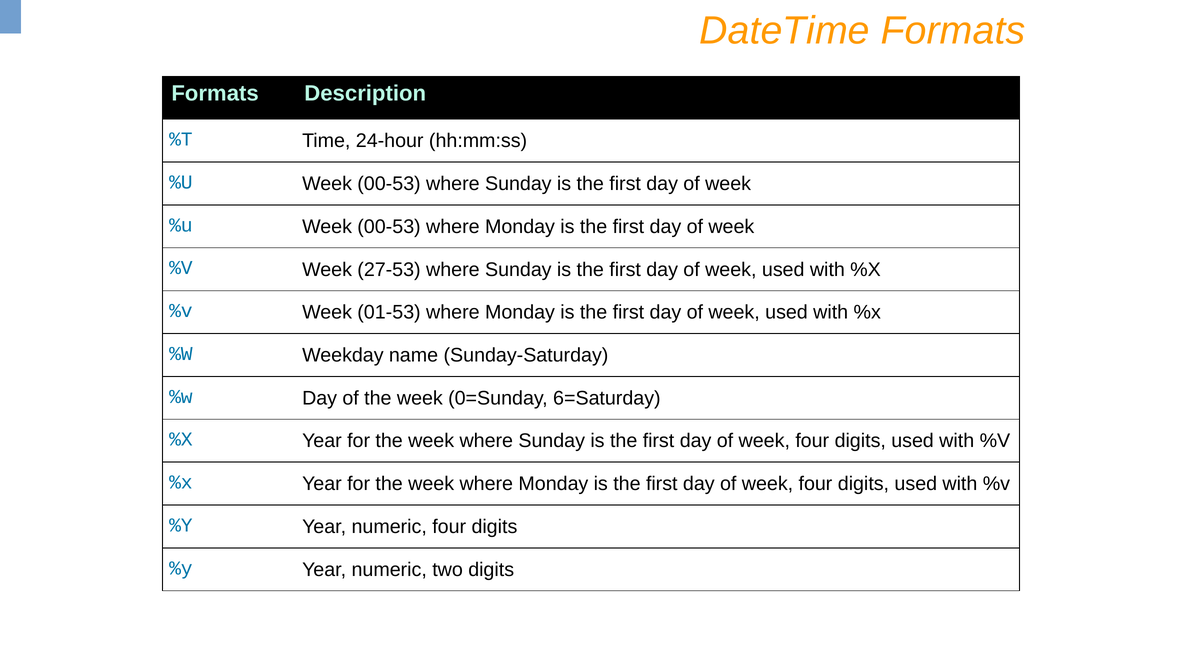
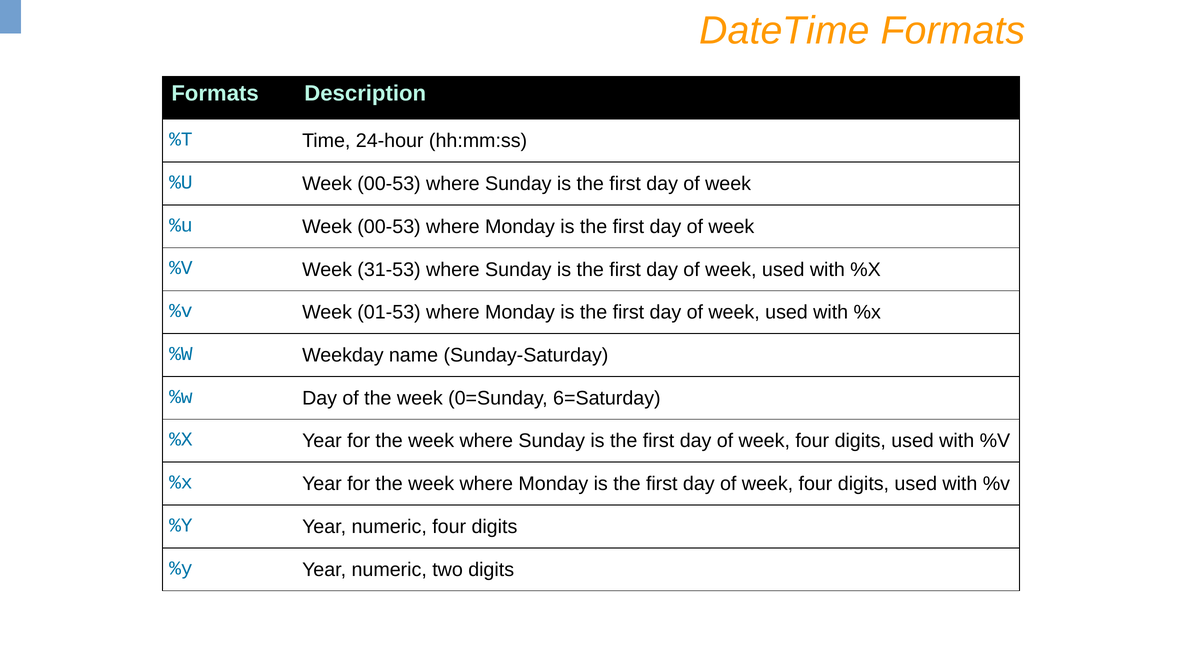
27-53: 27-53 -> 31-53
